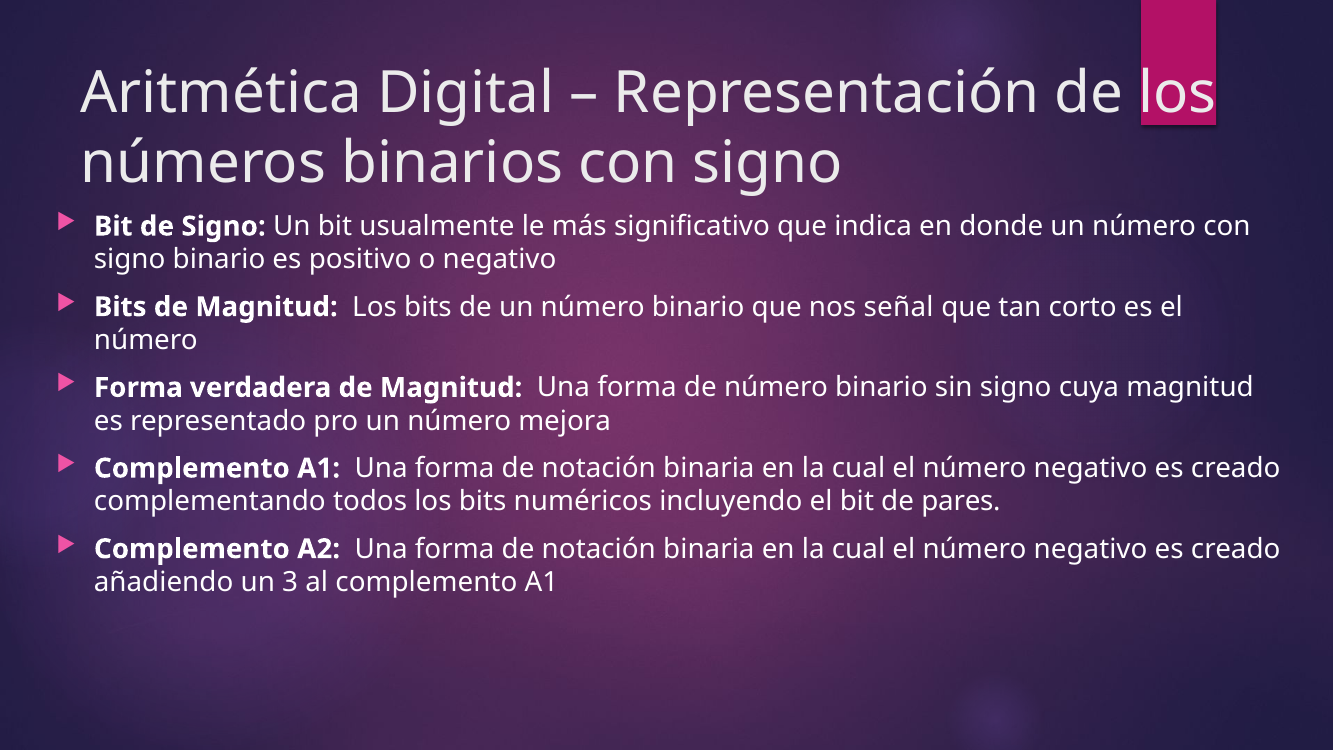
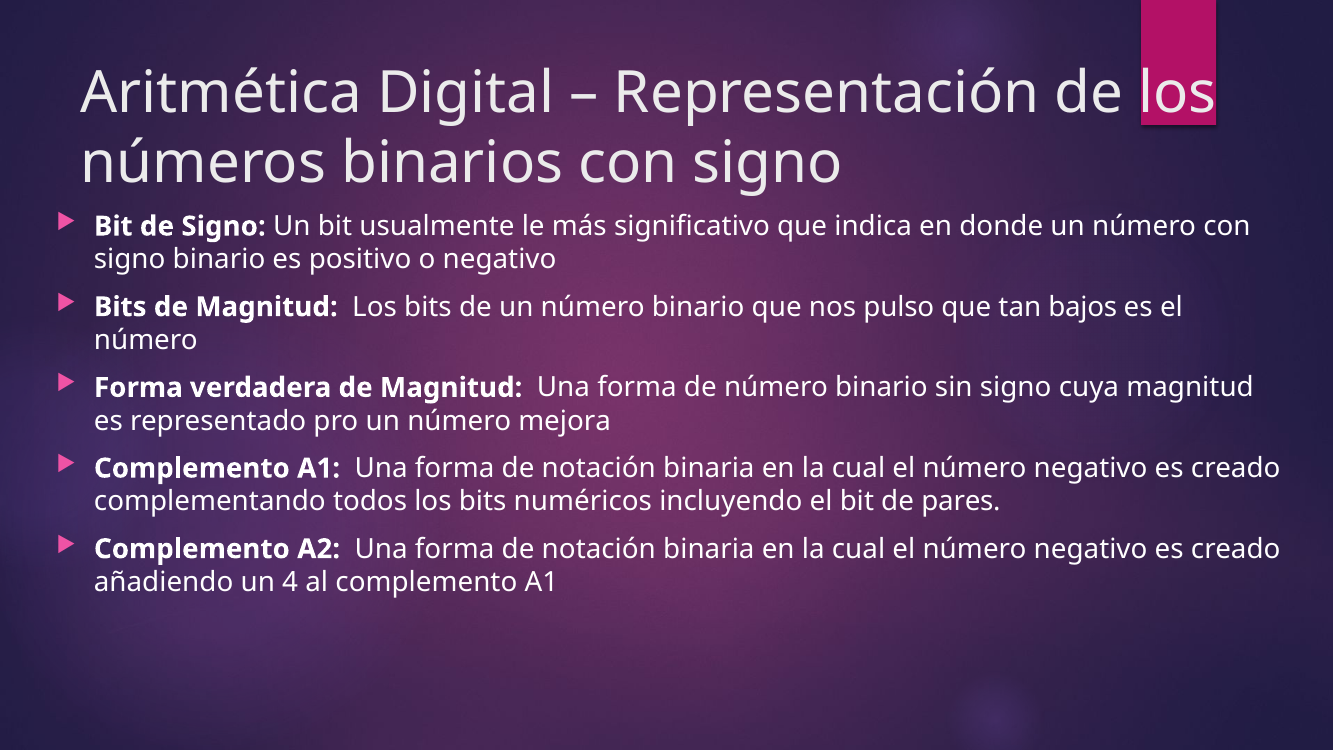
señal: señal -> pulso
corto: corto -> bajos
3: 3 -> 4
